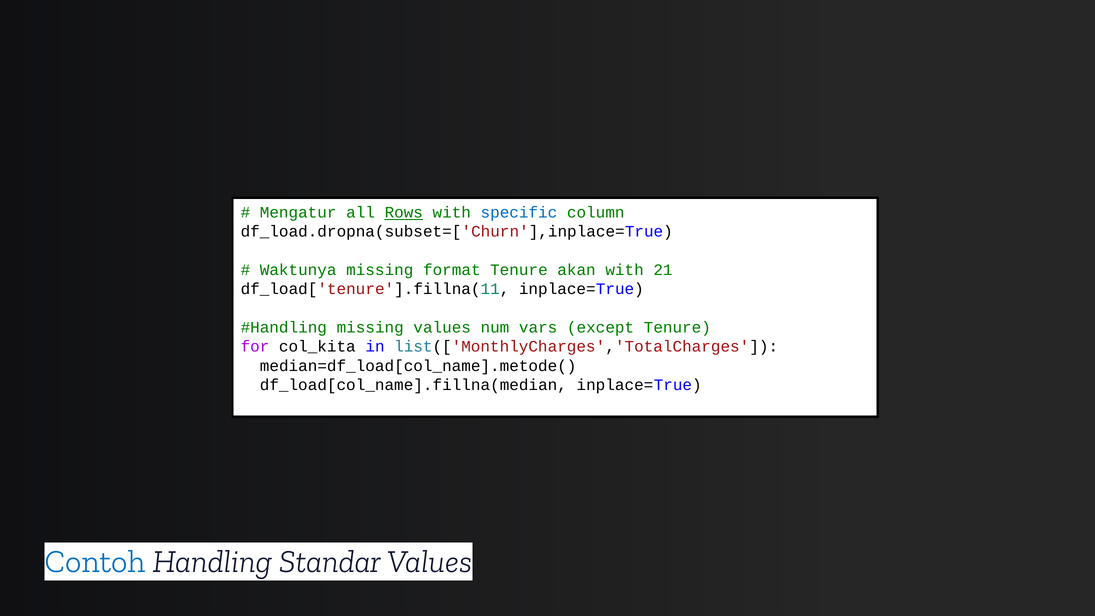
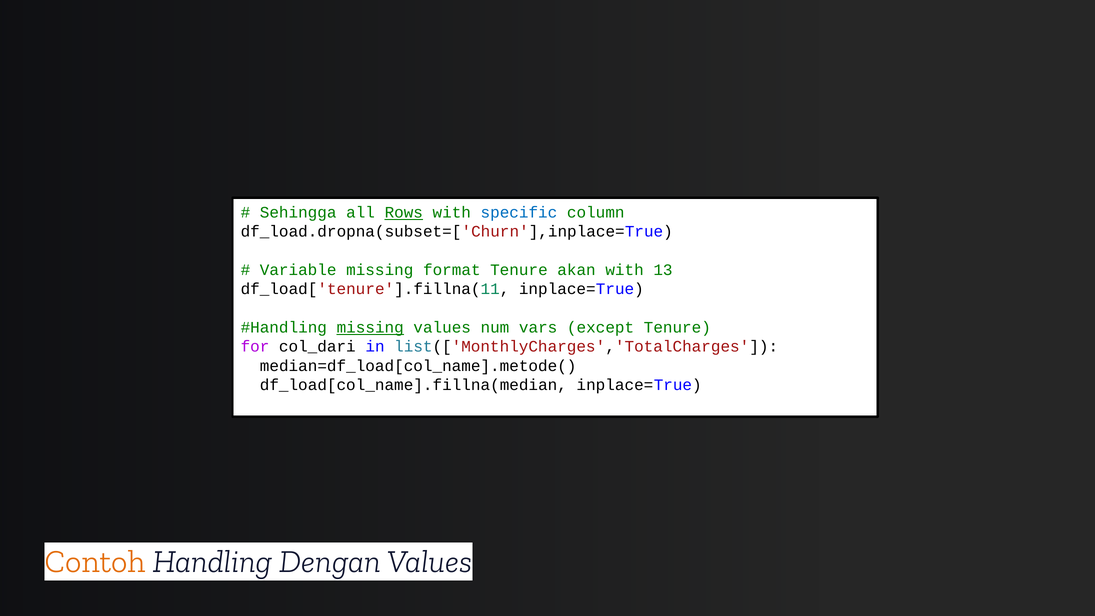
Mengatur: Mengatur -> Sehingga
Waktunya: Waktunya -> Variable
21: 21 -> 13
missing at (370, 327) underline: none -> present
col_kita: col_kita -> col_dari
Contoh colour: blue -> orange
Standar: Standar -> Dengan
